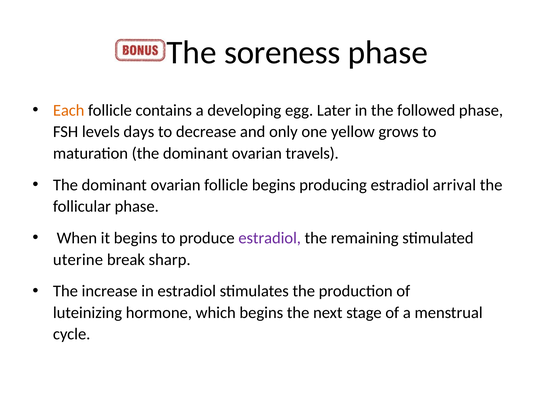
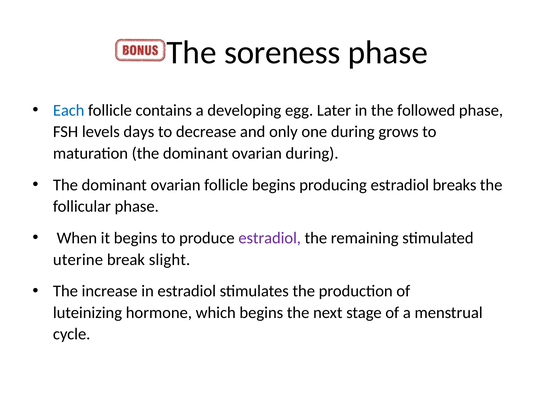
Each colour: orange -> blue
one yellow: yellow -> during
ovarian travels: travels -> during
arrival: arrival -> breaks
sharp: sharp -> slight
